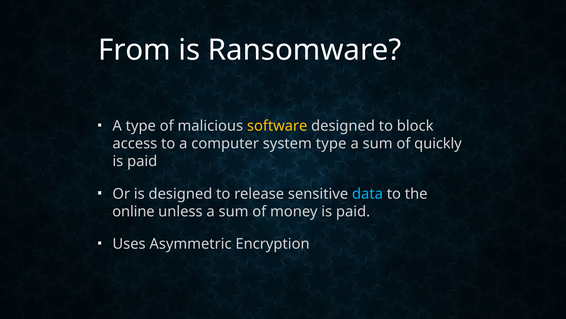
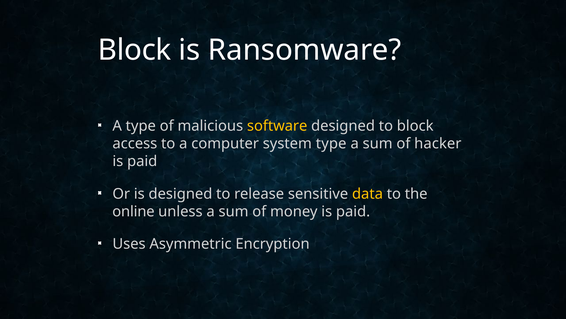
From at (134, 50): From -> Block
quickly: quickly -> hacker
data colour: light blue -> yellow
